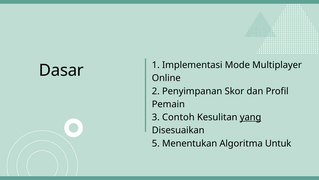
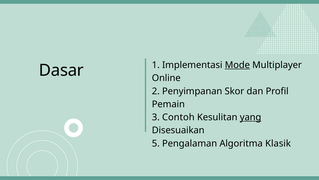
Mode underline: none -> present
Menentukan: Menentukan -> Pengalaman
Untuk: Untuk -> Klasik
